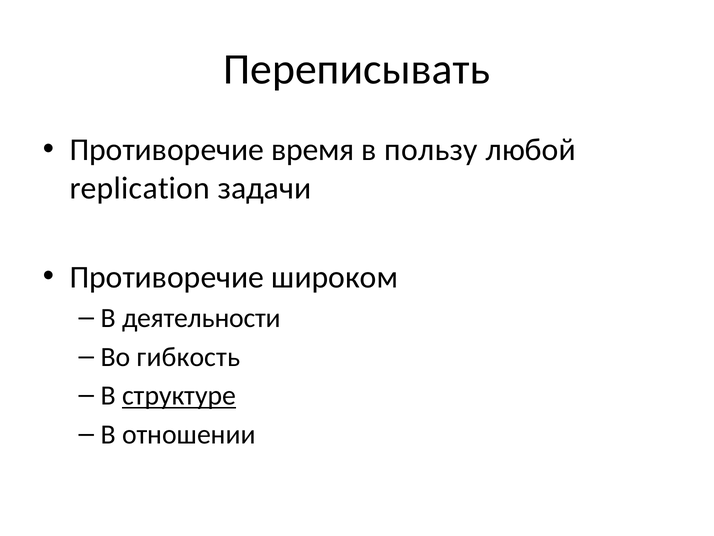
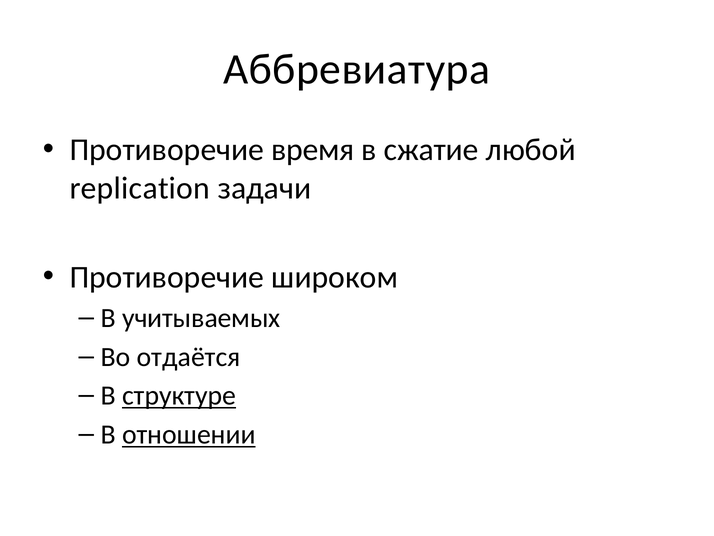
Переписывать: Переписывать -> Аббревиатура
пользу: пользу -> сжатие
деятельности: деятельности -> учитываемых
гибкость: гибкость -> отдаётся
отношении underline: none -> present
